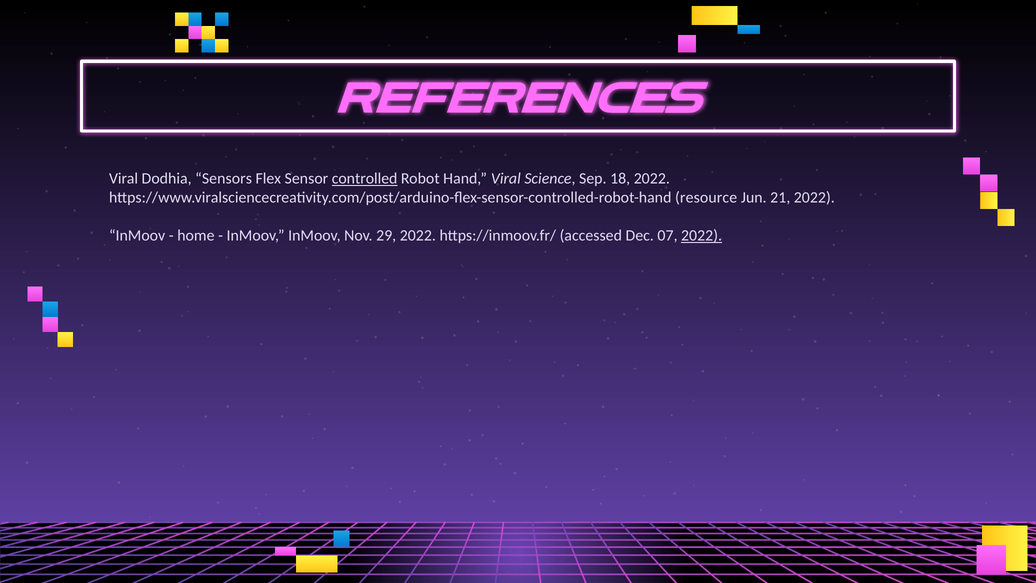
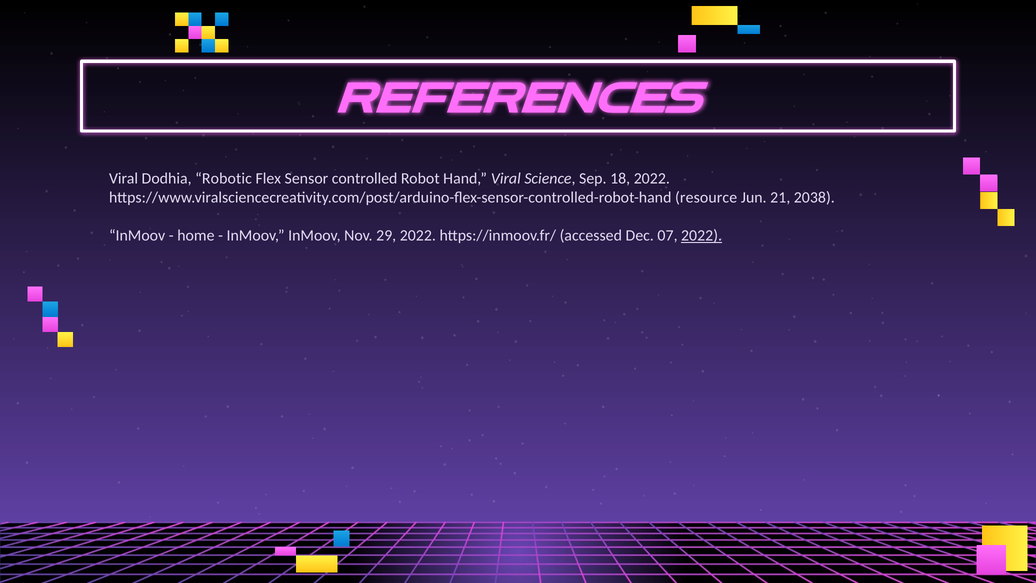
Sensors: Sensors -> Robotic
controlled underline: present -> none
21 2022: 2022 -> 2038
